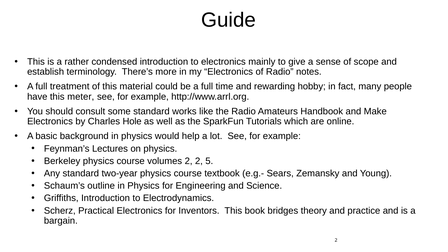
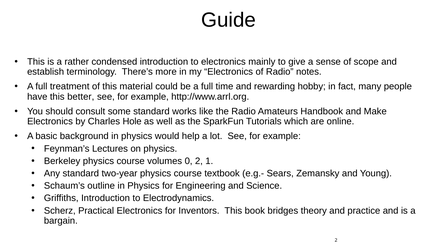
meter: meter -> better
volumes 2: 2 -> 0
5: 5 -> 1
